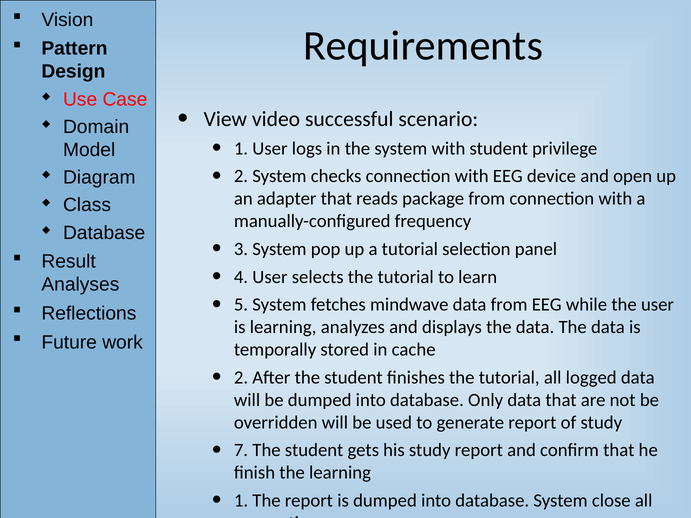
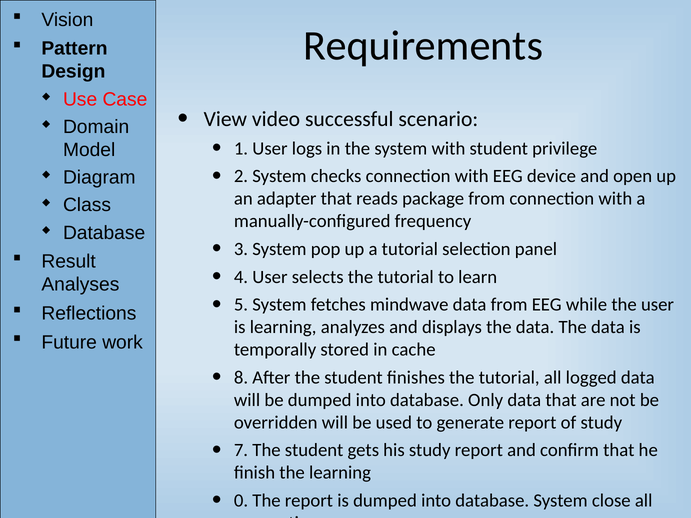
2 at (241, 378): 2 -> 8
1 at (241, 501): 1 -> 0
